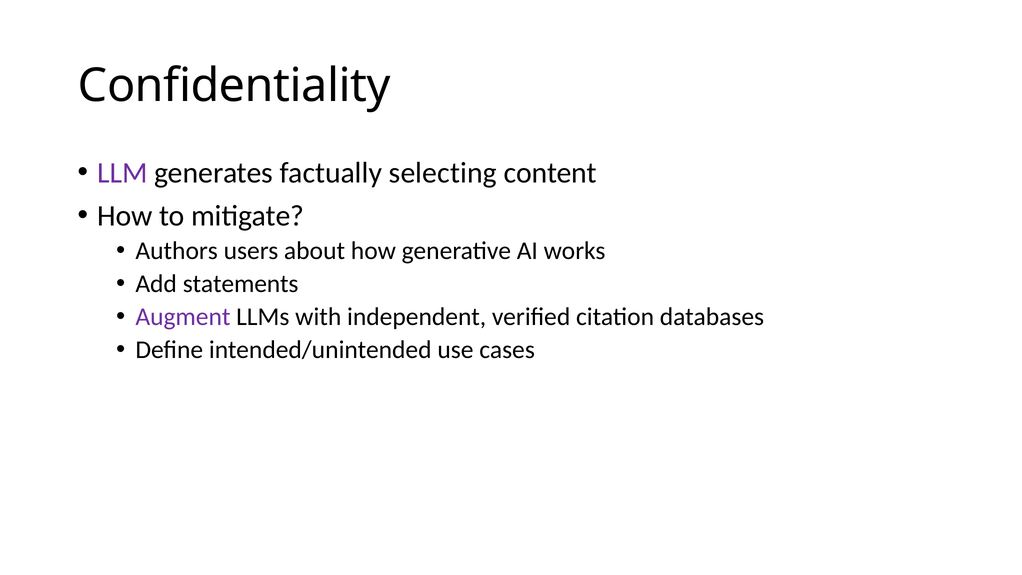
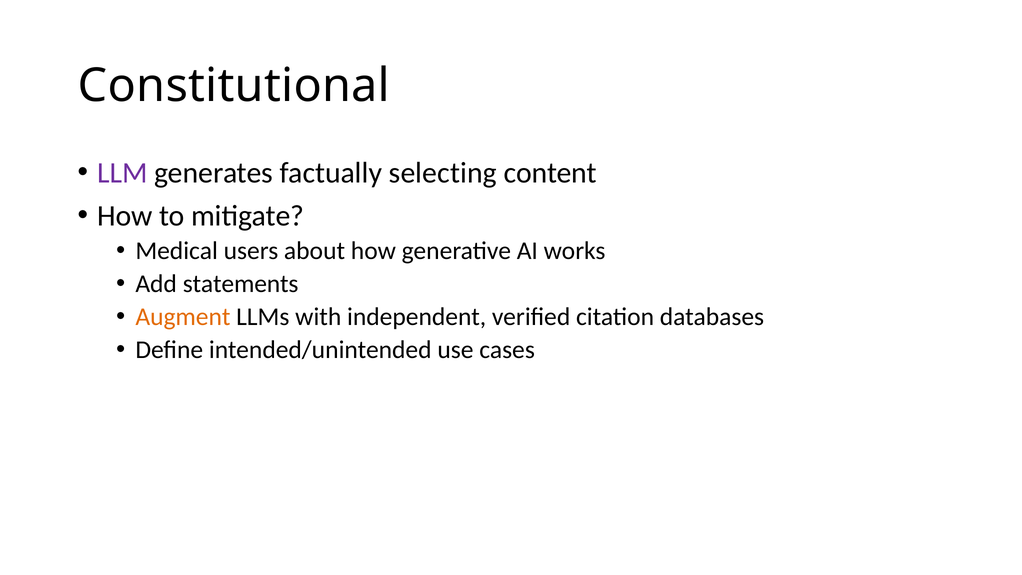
Confidentiality: Confidentiality -> Constitutional
Authors: Authors -> Medical
Augment colour: purple -> orange
